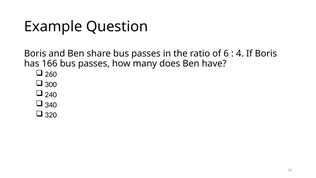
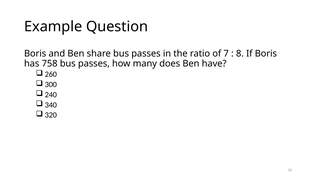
6: 6 -> 7
4: 4 -> 8
166: 166 -> 758
